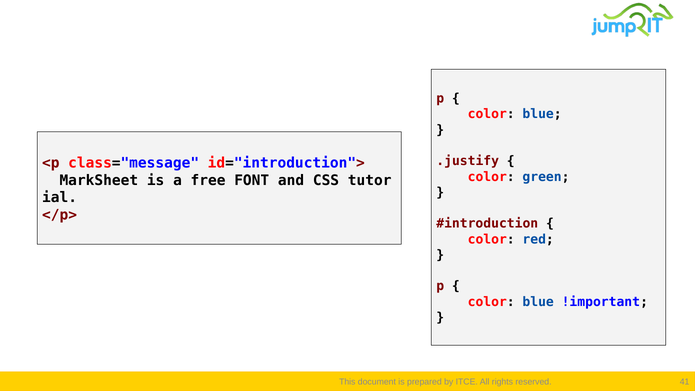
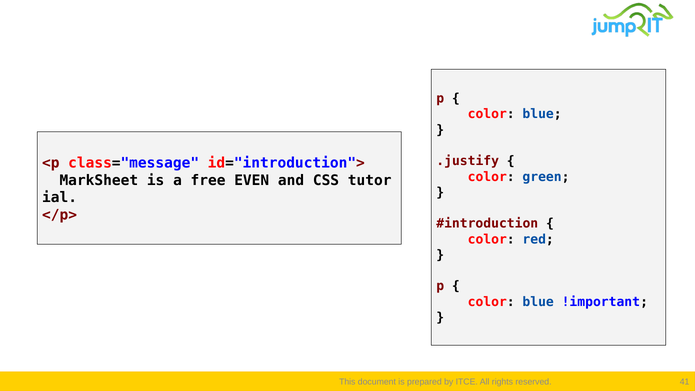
FONT: FONT -> EVEN
